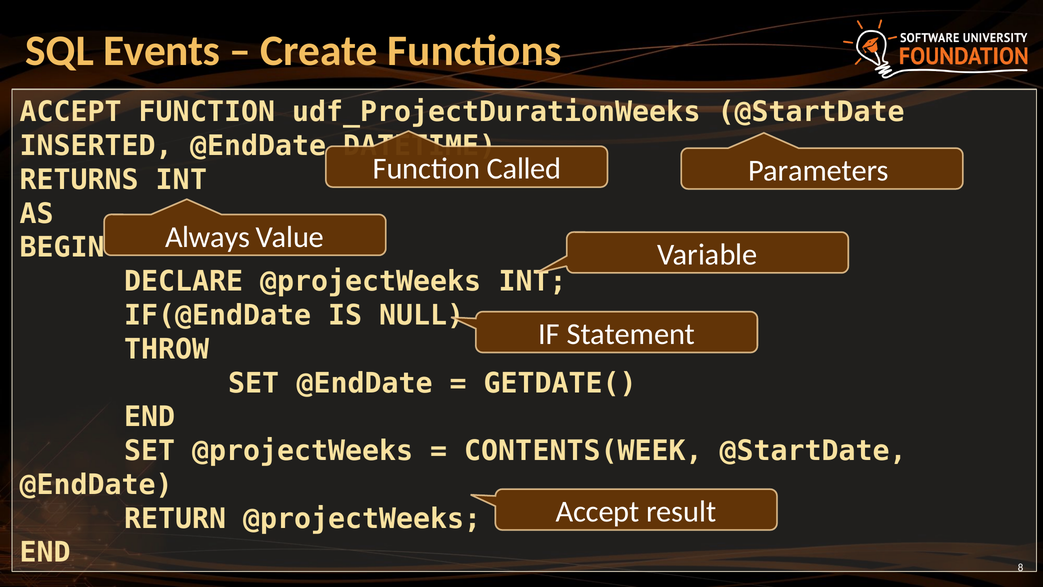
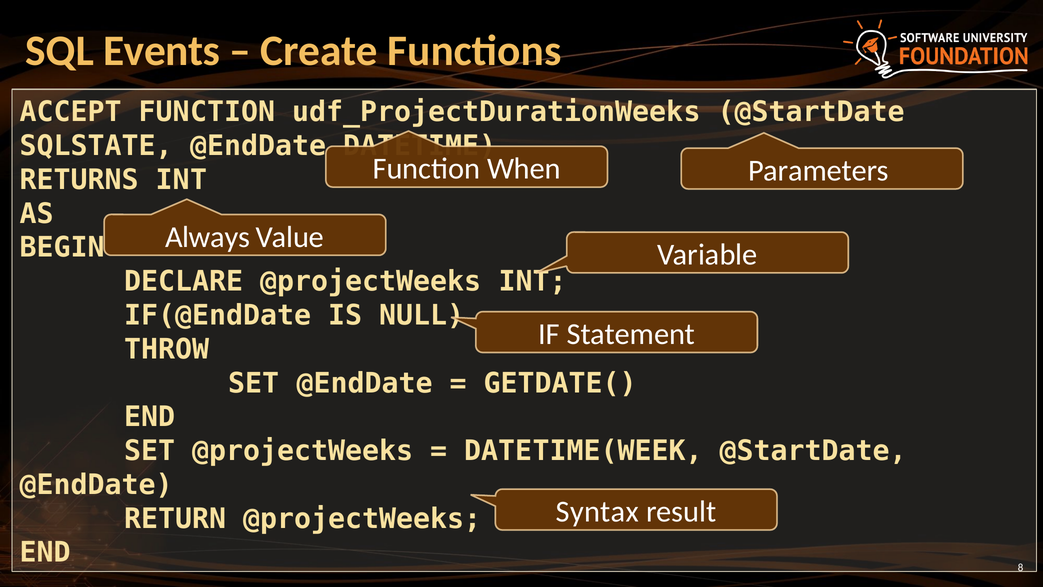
INSERTED: INSERTED -> SQLSTATE
Called: Called -> When
CONTENTS(WEEK: CONTENTS(WEEK -> DATETIME(WEEK
Accept at (598, 512): Accept -> Syntax
